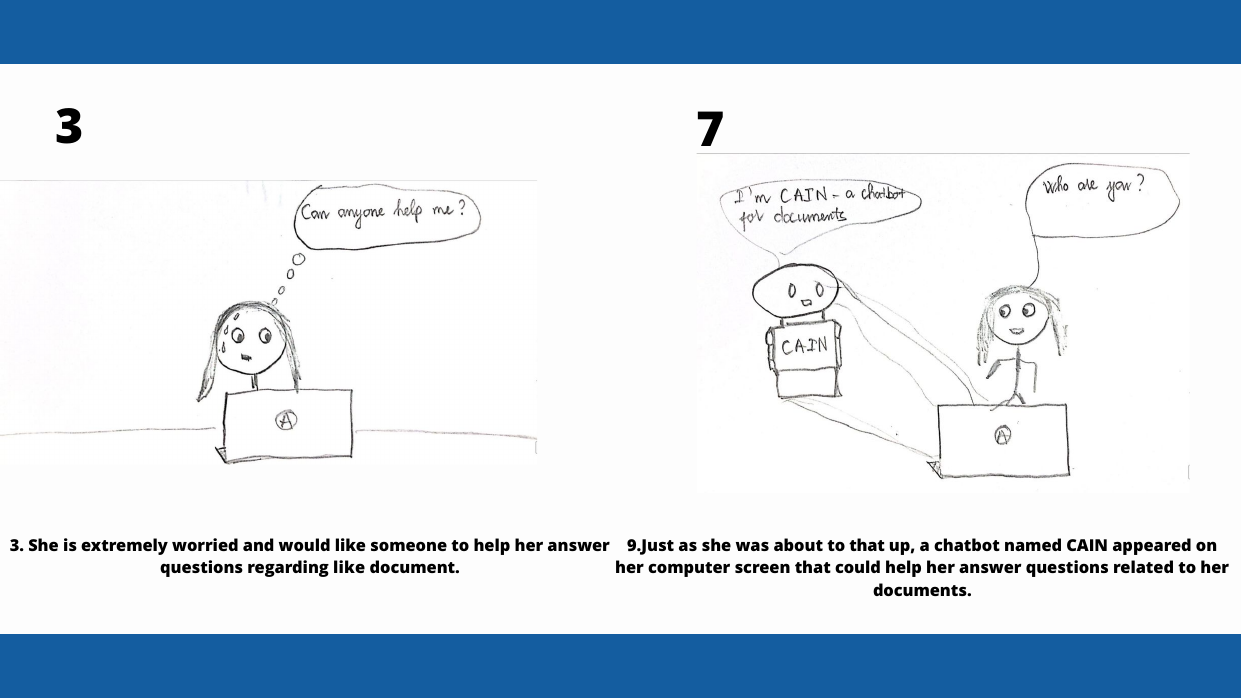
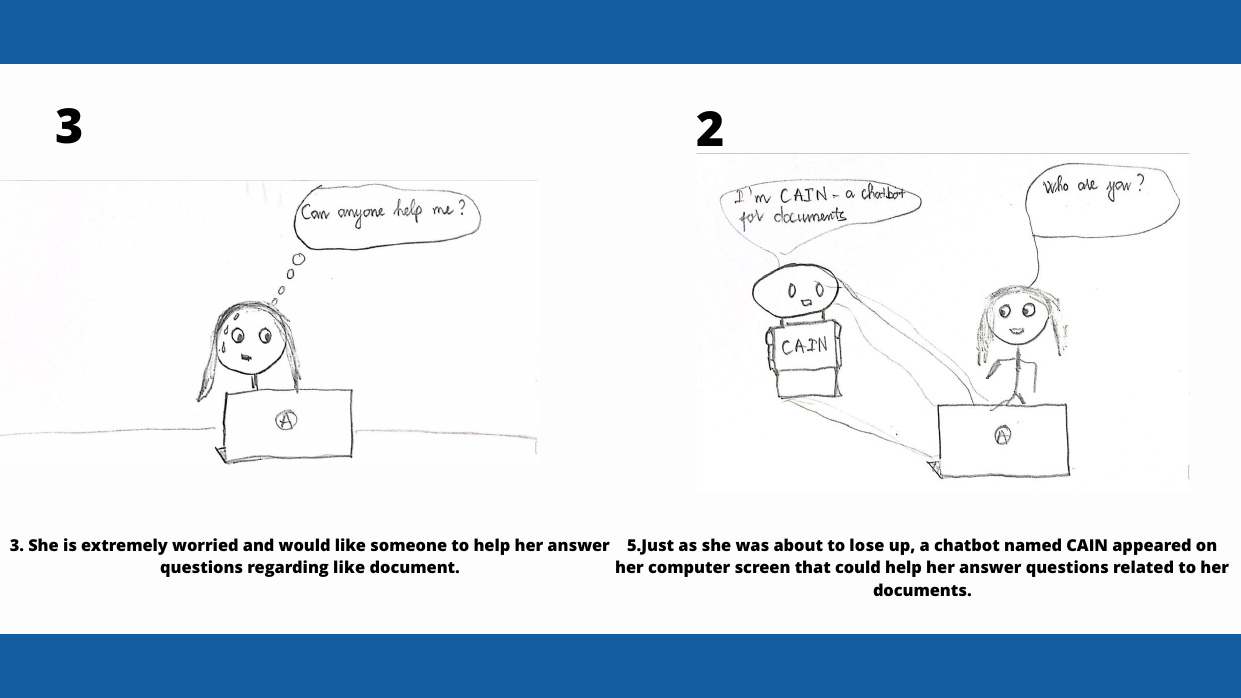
7: 7 -> 2
9.Just: 9.Just -> 5.Just
to that: that -> lose
